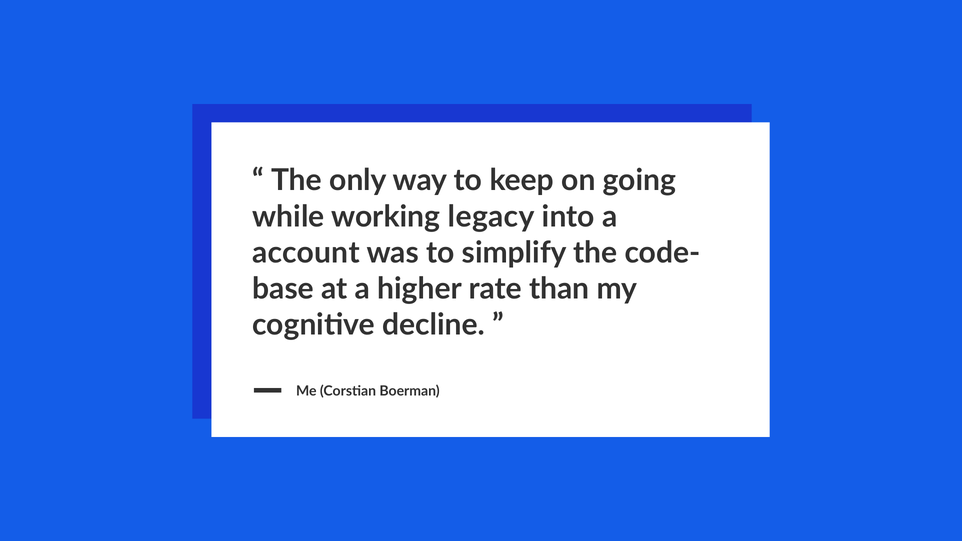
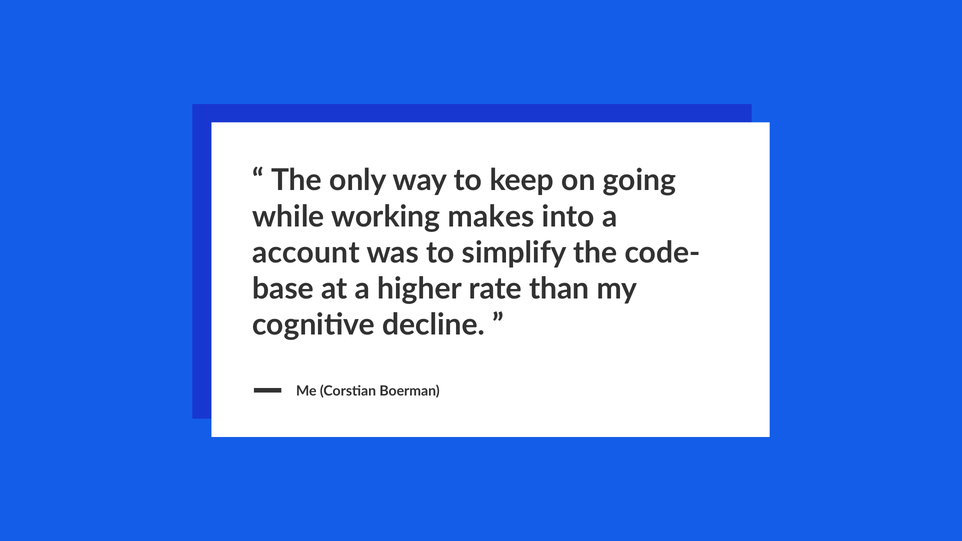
legacy: legacy -> makes
